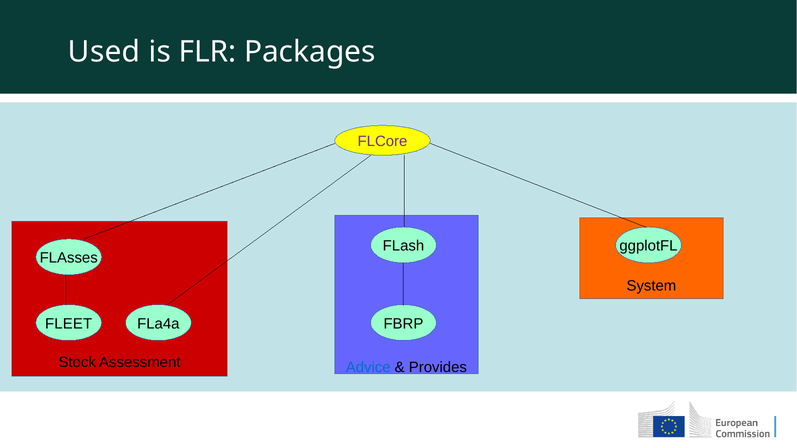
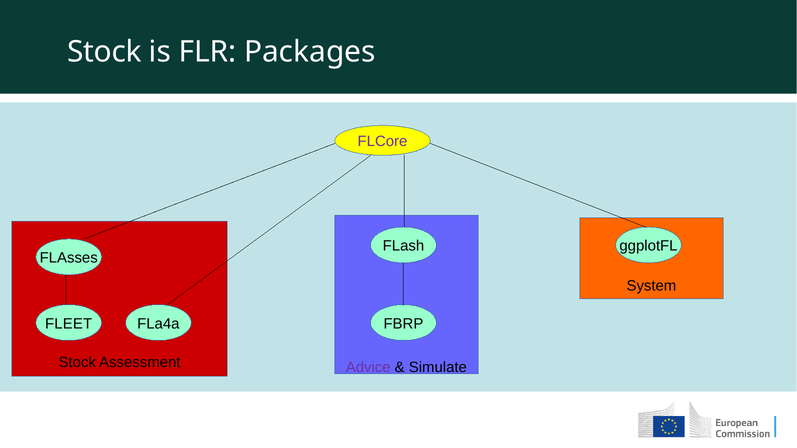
Used at (104, 52): Used -> Stock
Advice colour: blue -> purple
Provides: Provides -> Simulate
